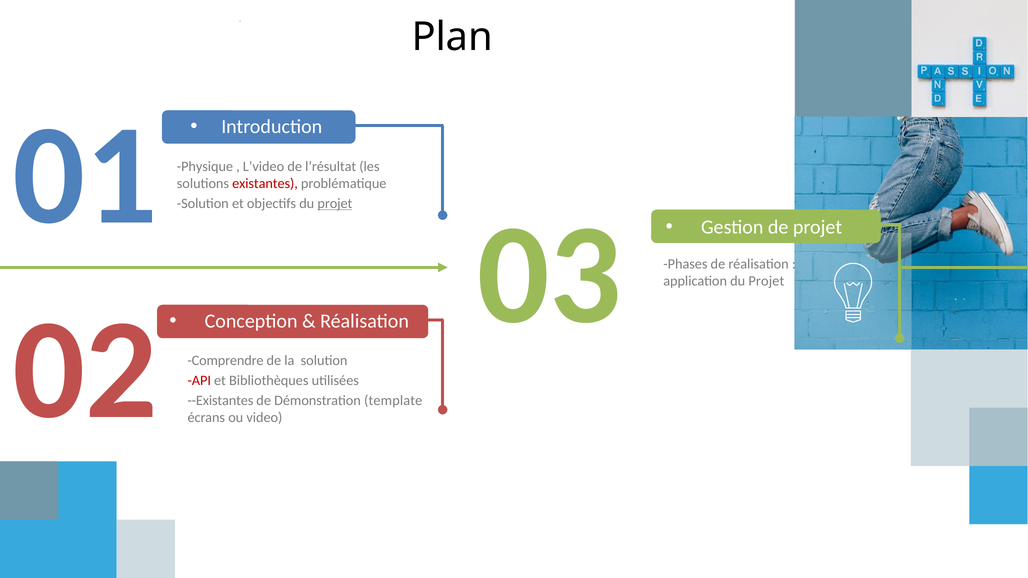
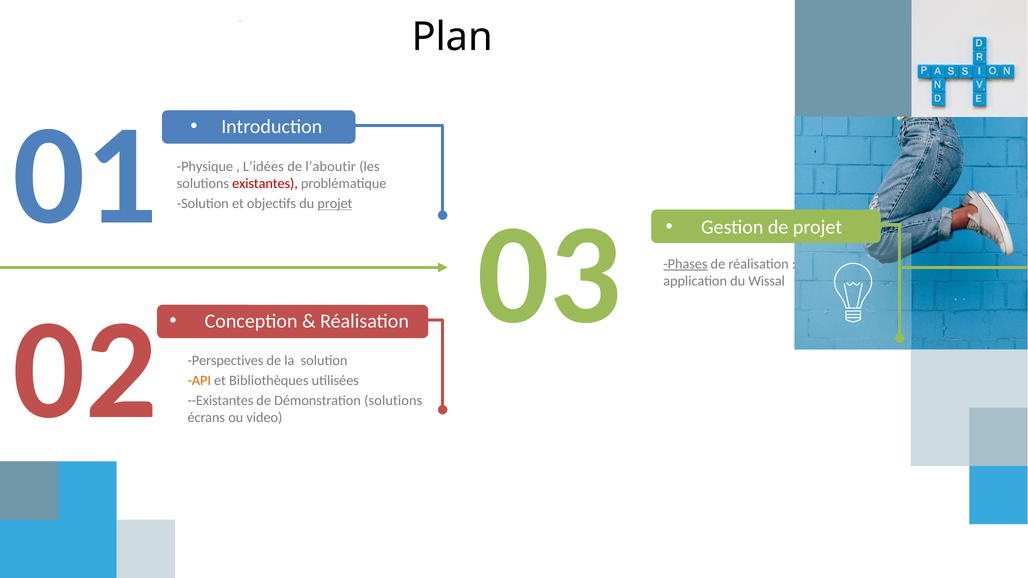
L’video: L’video -> L’idées
l’résultat: l’résultat -> l’aboutir
Phases underline: none -> present
application du Projet: Projet -> Wissal
Comprendre: Comprendre -> Perspectives
API colour: red -> orange
Démonstration template: template -> solutions
